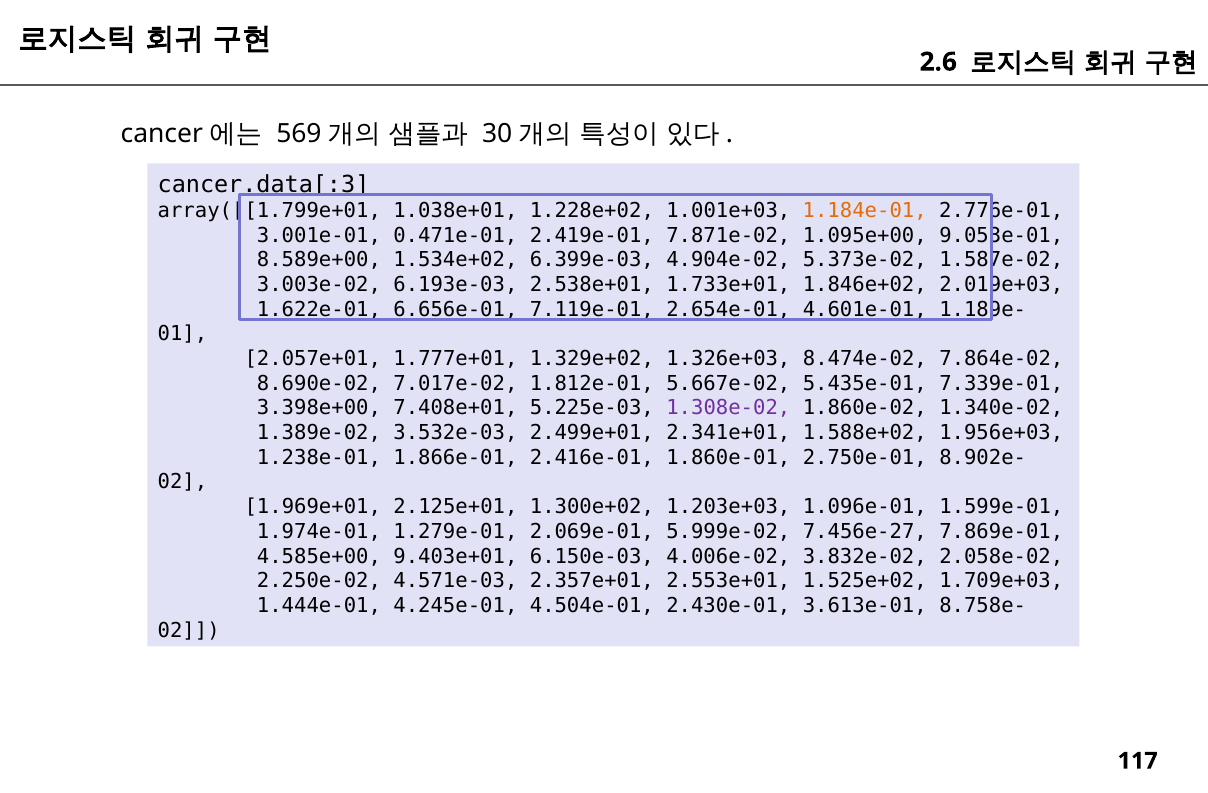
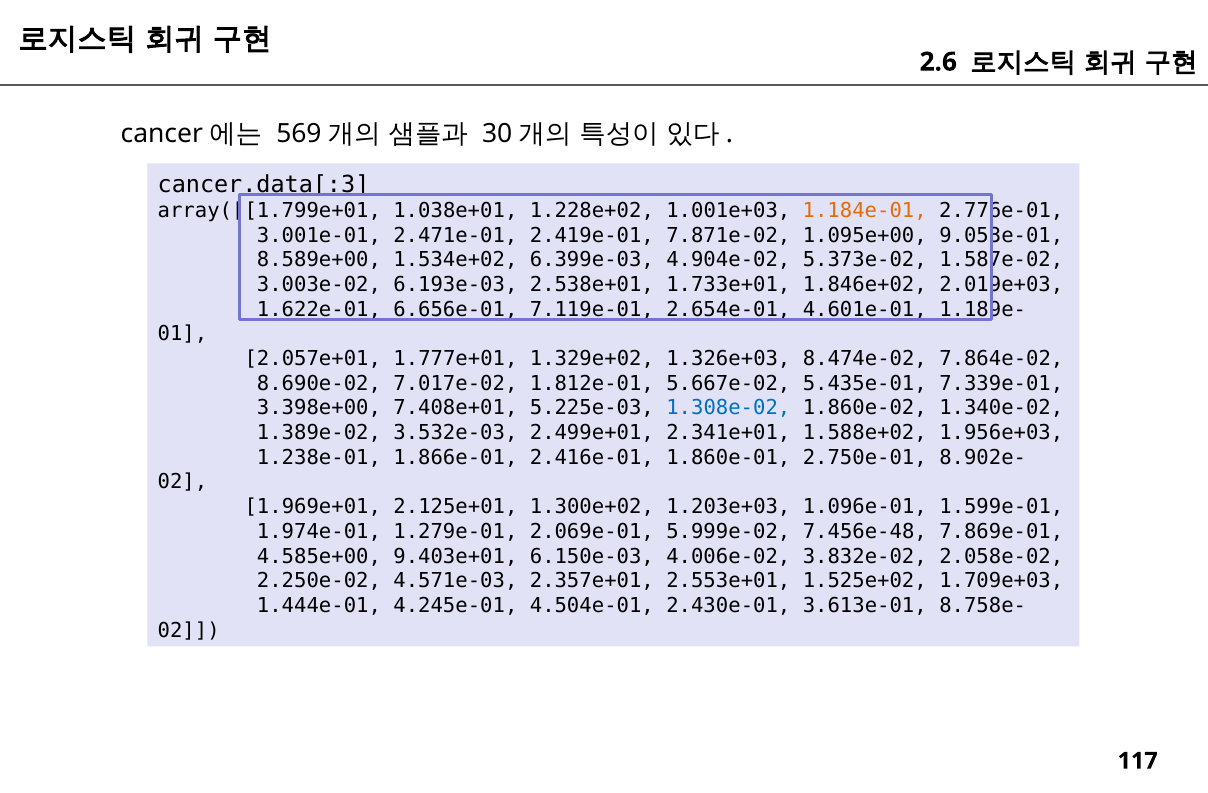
0.471e-01: 0.471e-01 -> 2.471e-01
1.308e-02 colour: purple -> blue
7.456e-27: 7.456e-27 -> 7.456e-48
